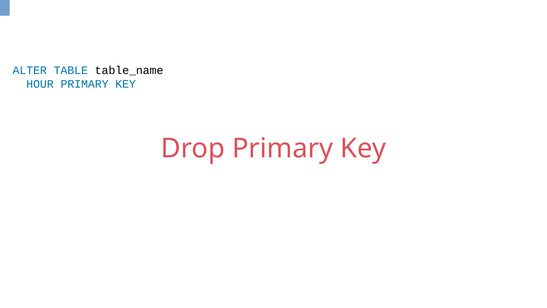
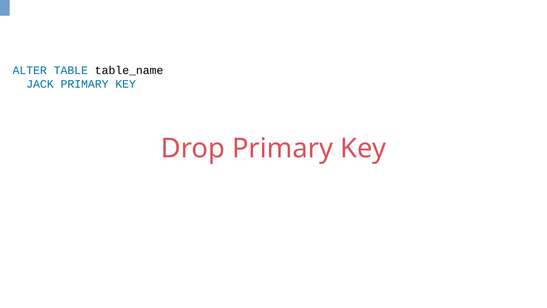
HOUR: HOUR -> JACK
